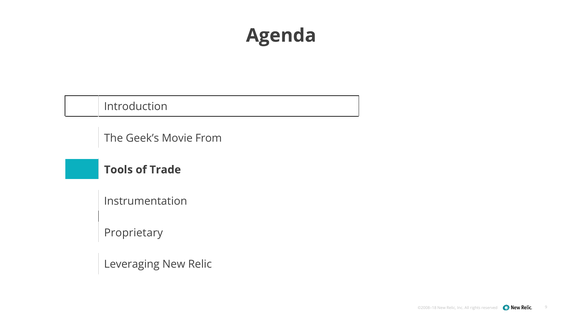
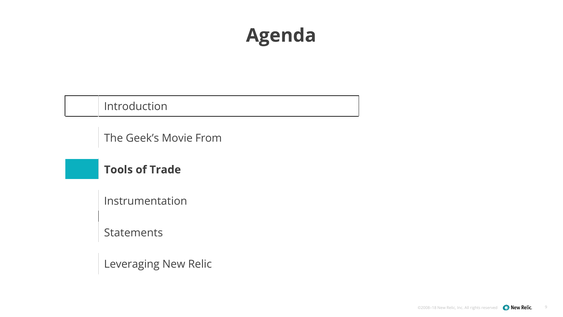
Proprietary: Proprietary -> Statements
